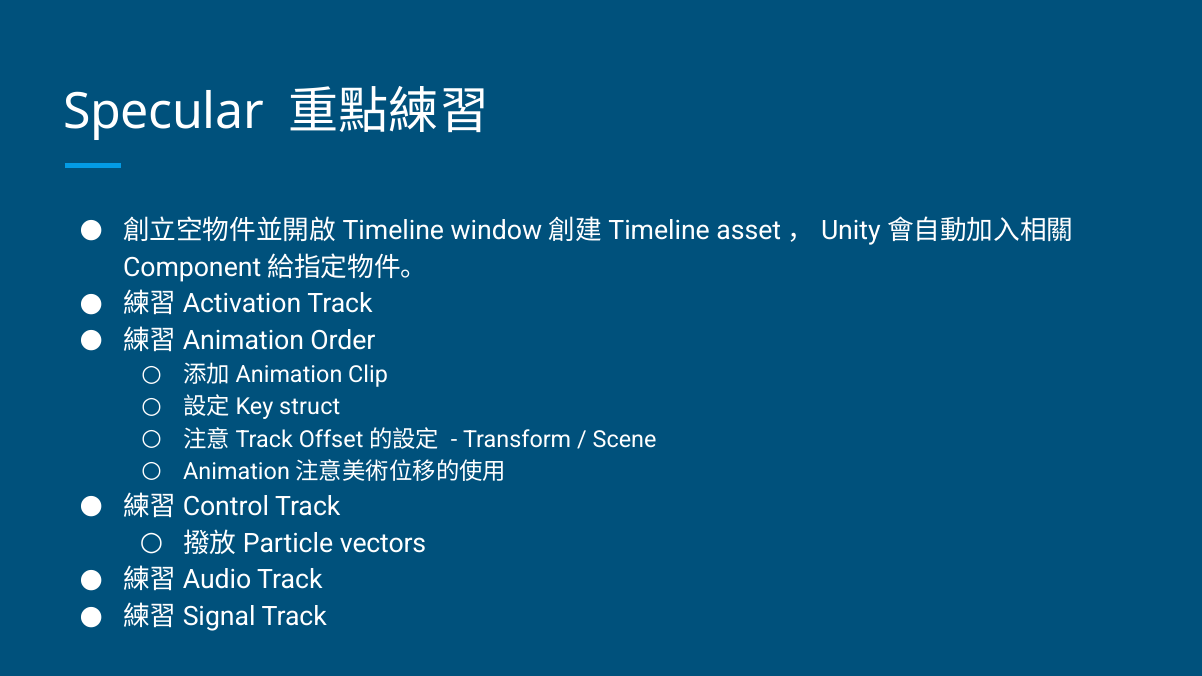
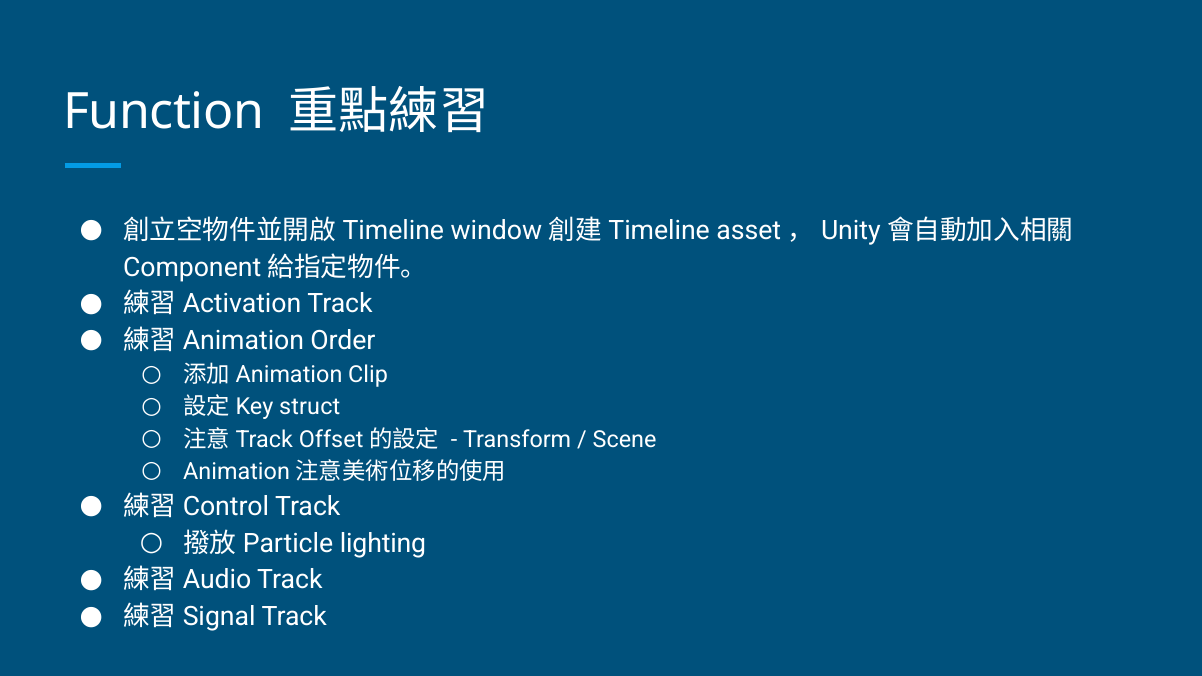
Specular: Specular -> Function
vectors: vectors -> lighting
